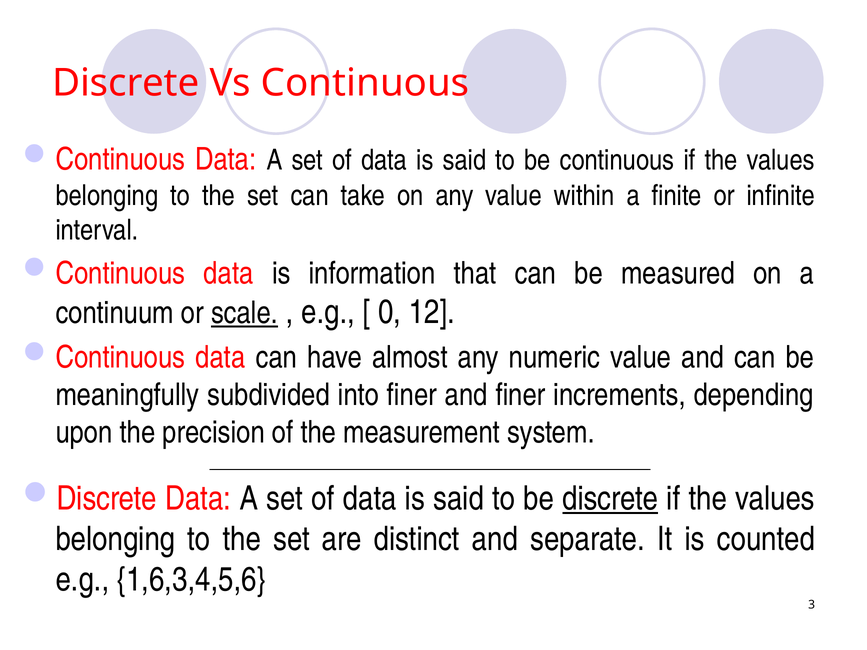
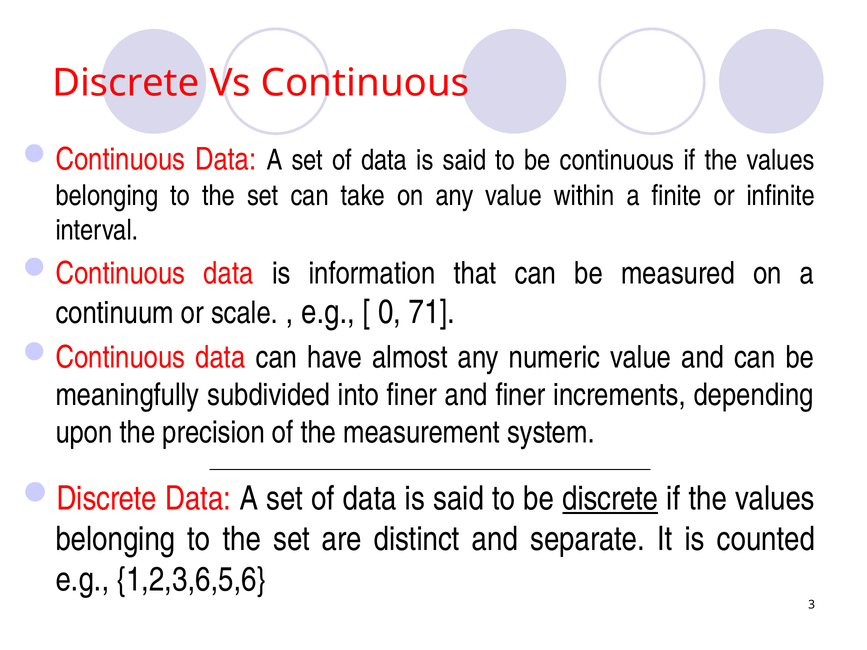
scale underline: present -> none
12: 12 -> 71
1,6,3,4,5,6: 1,6,3,4,5,6 -> 1,2,3,6,5,6
